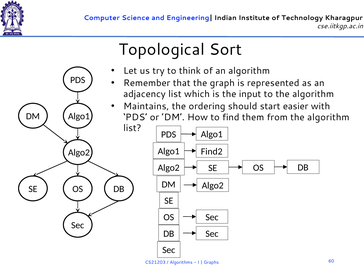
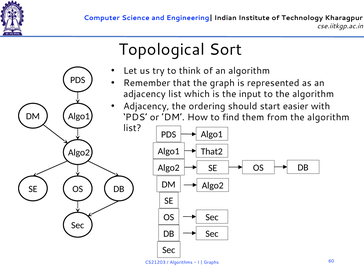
Maintains at (146, 106): Maintains -> Adjacency
Find2: Find2 -> That2
